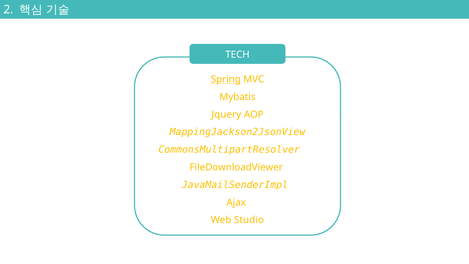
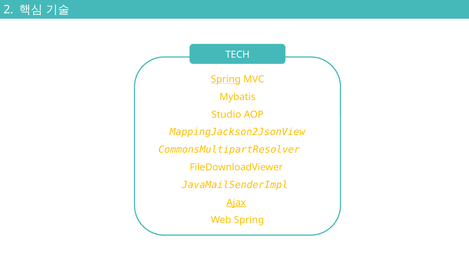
Jquery: Jquery -> Studio
Ajax underline: none -> present
Web Studio: Studio -> Spring
